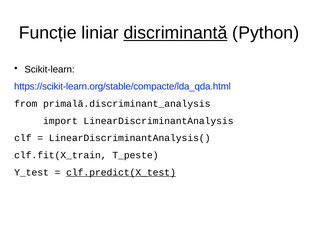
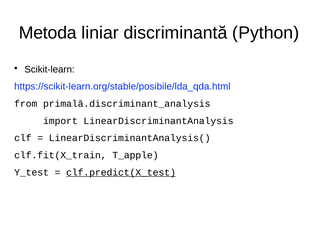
Funcție: Funcție -> Metoda
discriminantă underline: present -> none
https://scikit-learn.org/stable/compacte/lda_qda.html: https://scikit-learn.org/stable/compacte/lda_qda.html -> https://scikit-learn.org/stable/posibile/lda_qda.html
T_peste: T_peste -> T_apple
